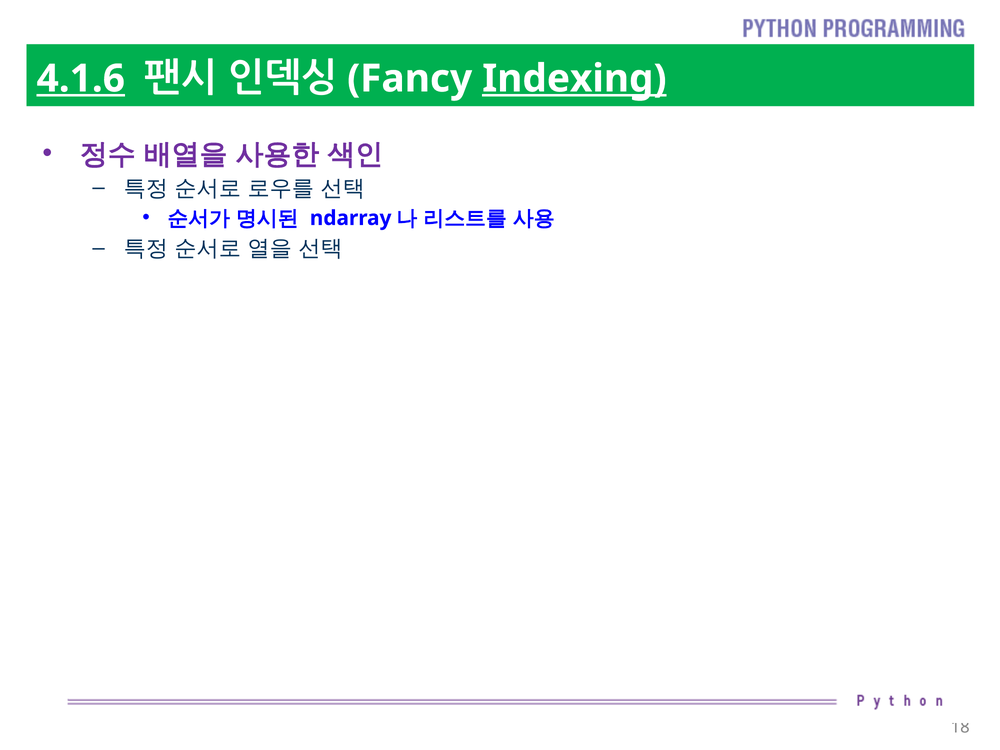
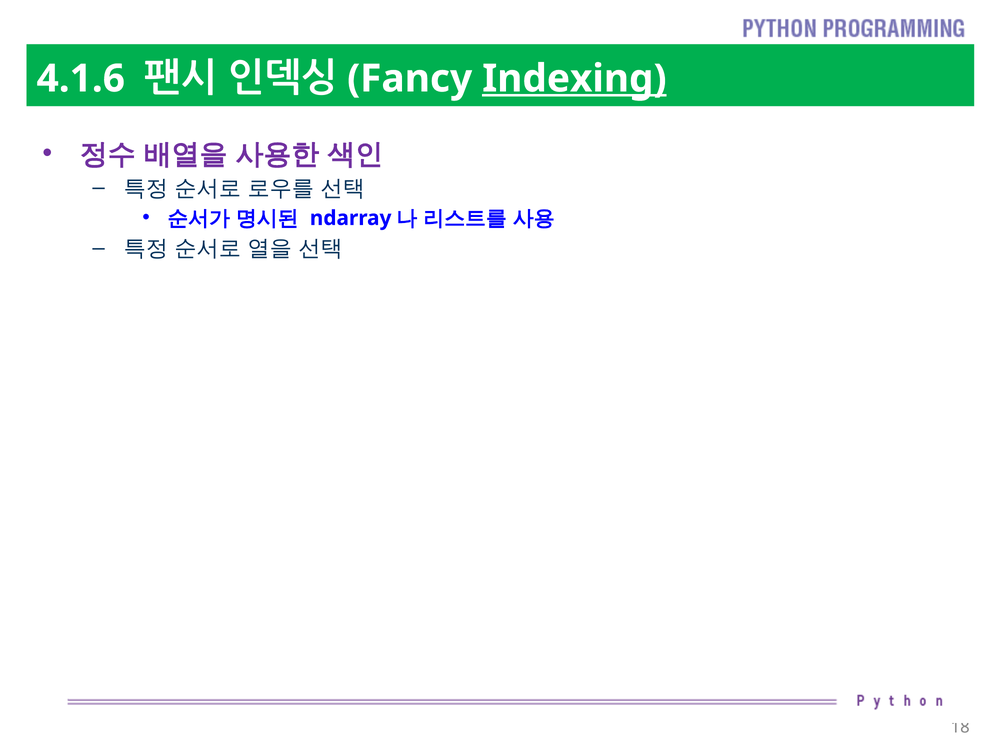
4.1.6 underline: present -> none
